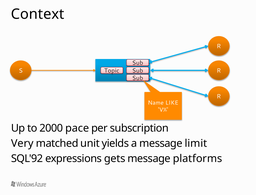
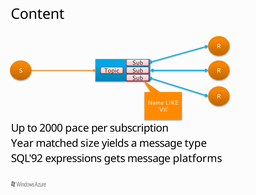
Context: Context -> Content
Very: Very -> Year
unit: unit -> size
limit: limit -> type
